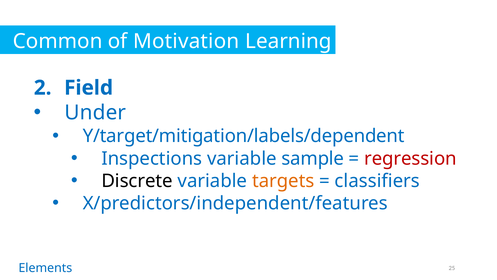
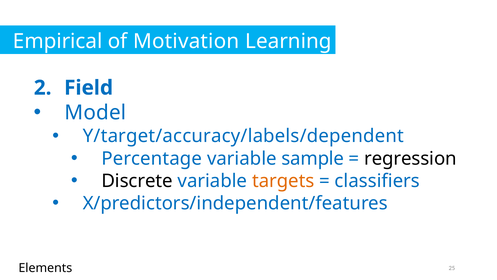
Common: Common -> Empirical
Under: Under -> Model
Y/target/mitigation/labels/dependent: Y/target/mitigation/labels/dependent -> Y/target/accuracy/labels/dependent
Inspections: Inspections -> Percentage
regression colour: red -> black
Elements colour: blue -> black
